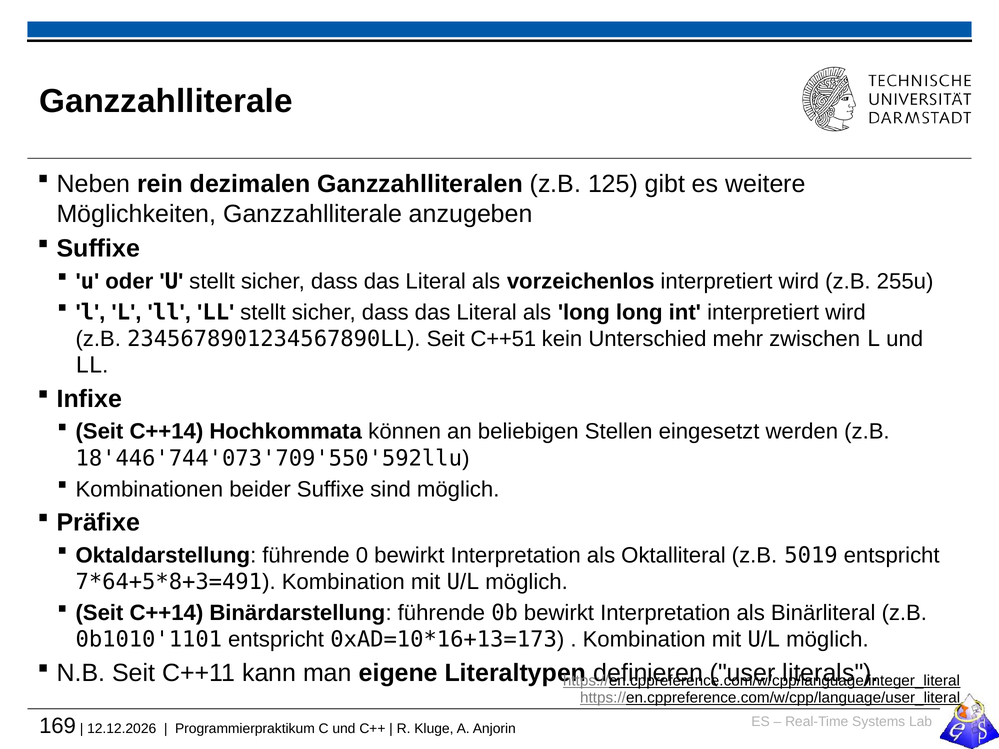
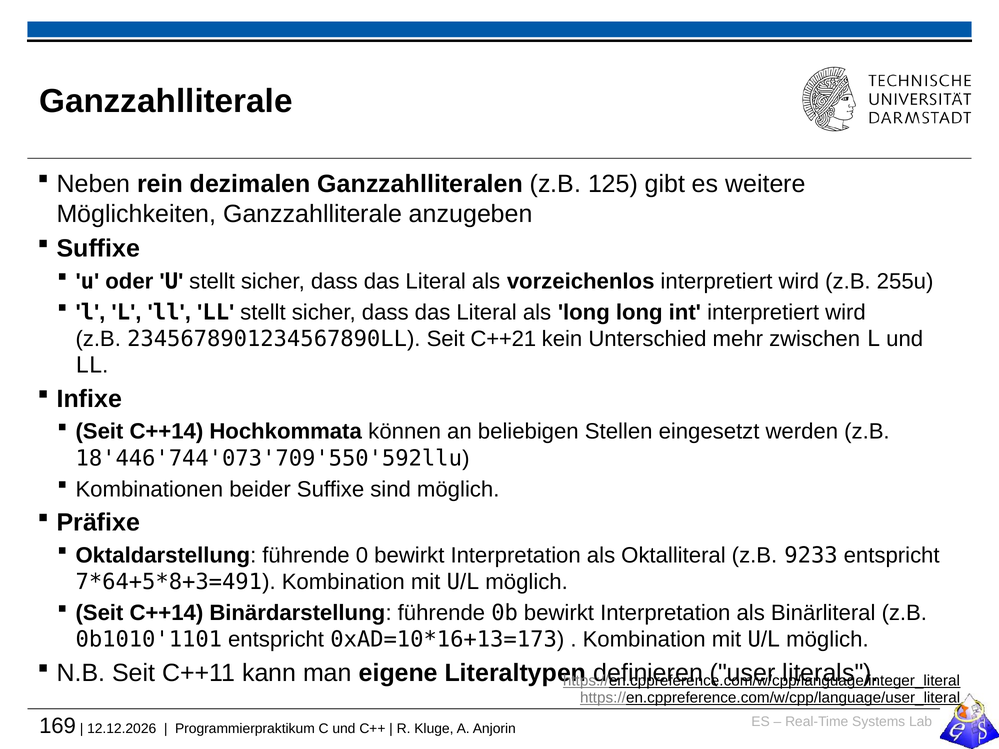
C++51: C++51 -> C++21
5019: 5019 -> 9233
